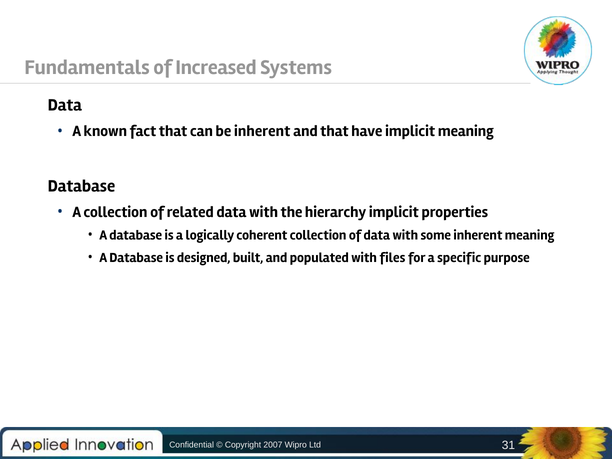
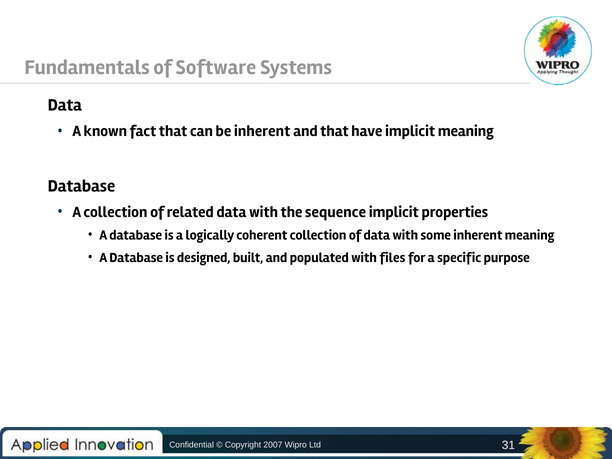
Increased: Increased -> Software
hierarchy: hierarchy -> sequence
